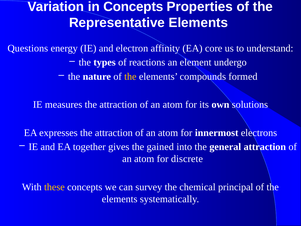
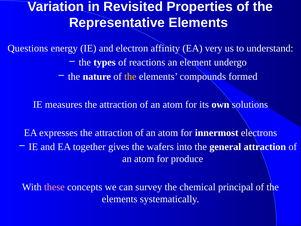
in Concepts: Concepts -> Revisited
core: core -> very
gained: gained -> wafers
discrete: discrete -> produce
these colour: yellow -> pink
